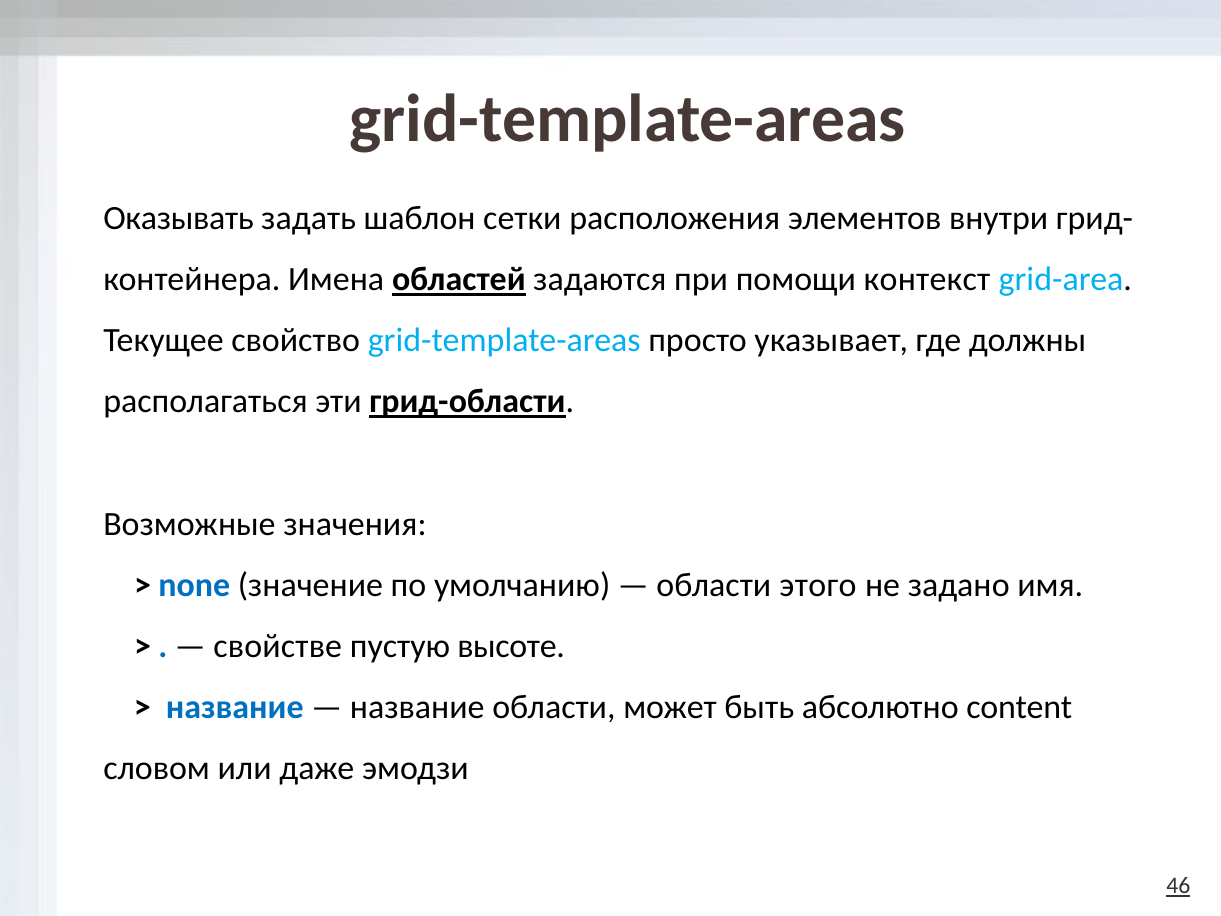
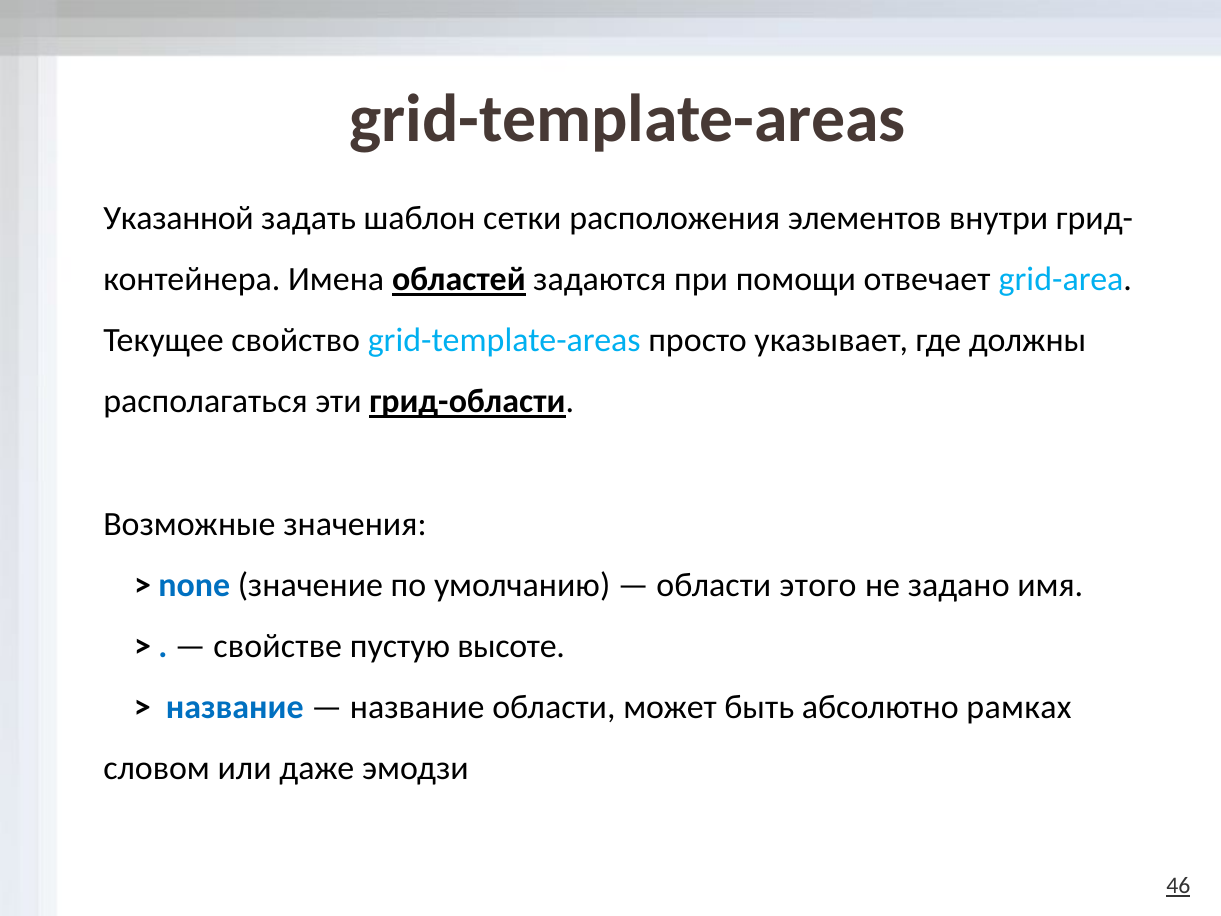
Оказывать: Оказывать -> Указанной
контекст: контекст -> отвечает
content: content -> рамках
